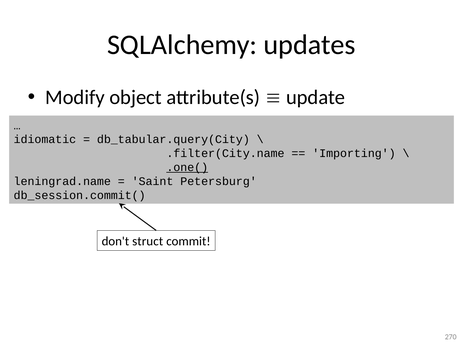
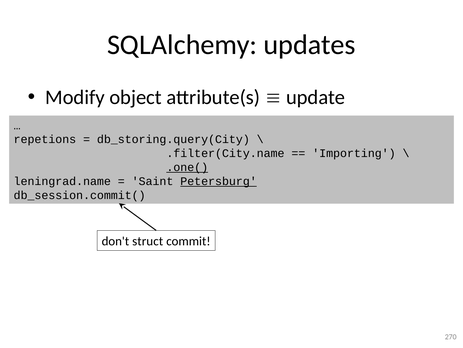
idiomatic: idiomatic -> repetions
db_tabular.query(City: db_tabular.query(City -> db_storing.query(City
Petersburg underline: none -> present
